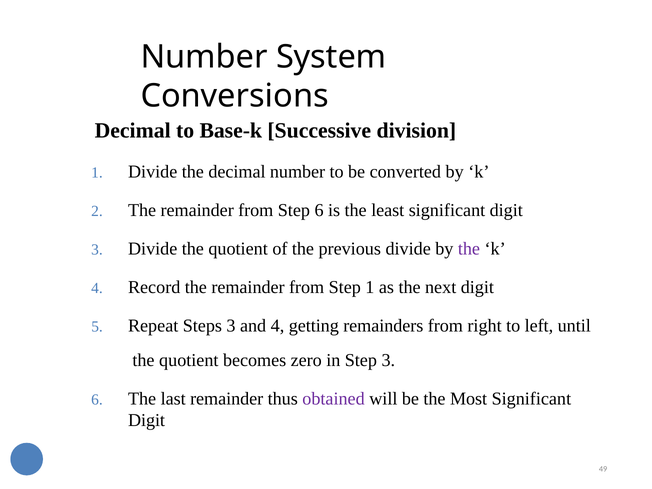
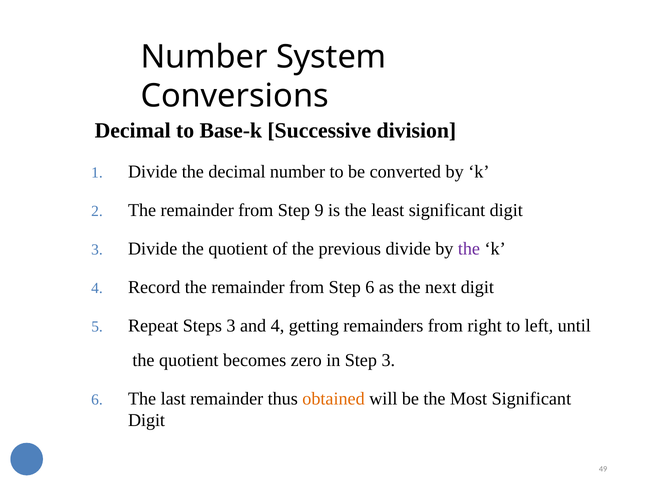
Step 6: 6 -> 9
Step 1: 1 -> 6
obtained colour: purple -> orange
